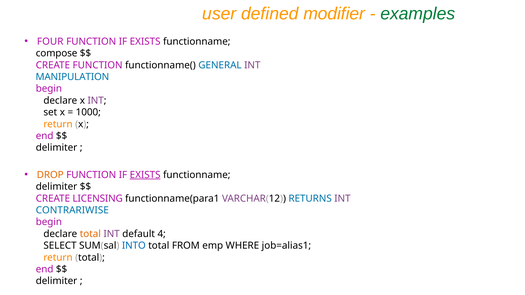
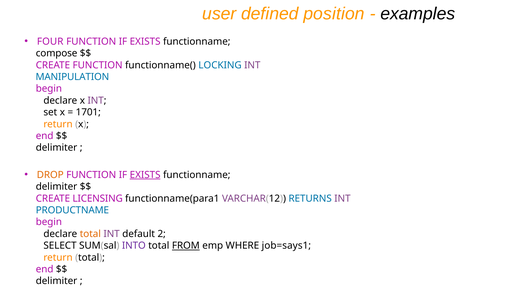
modifier: modifier -> position
examples colour: green -> black
GENERAL: GENERAL -> LOCKING
1000: 1000 -> 1701
CONTRARIWISE: CONTRARIWISE -> PRODUCTNAME
4: 4 -> 2
INTO colour: blue -> purple
FROM underline: none -> present
job=alias1: job=alias1 -> job=says1
